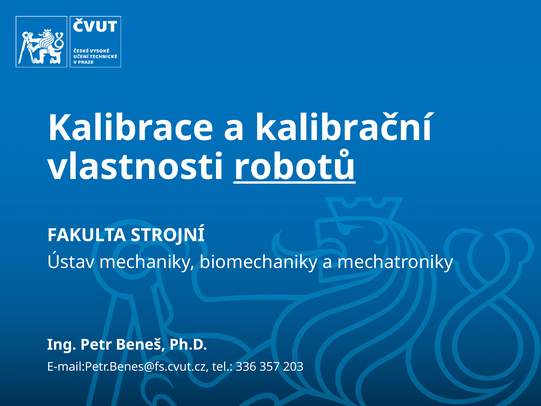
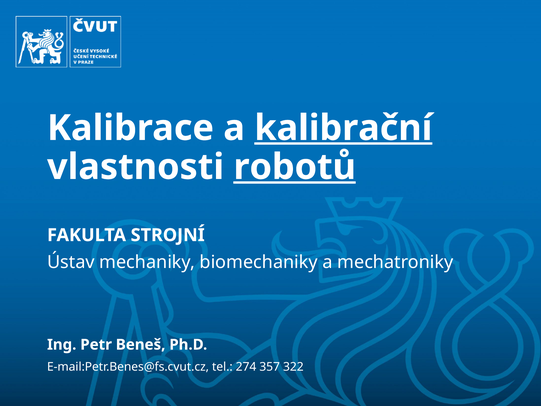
kalibrační underline: none -> present
336: 336 -> 274
203: 203 -> 322
